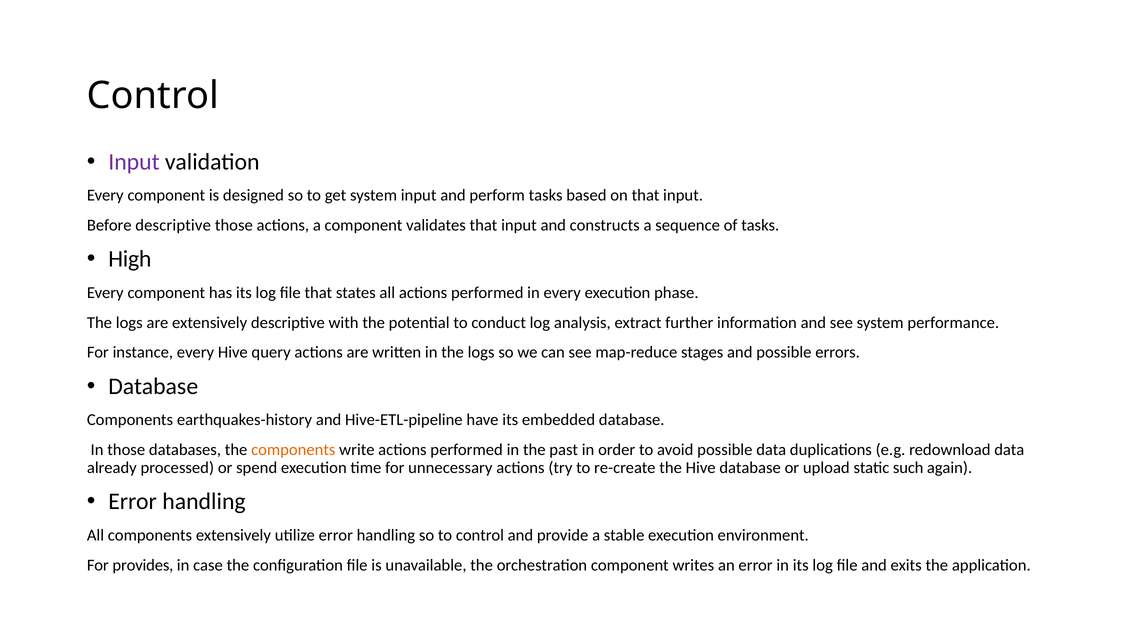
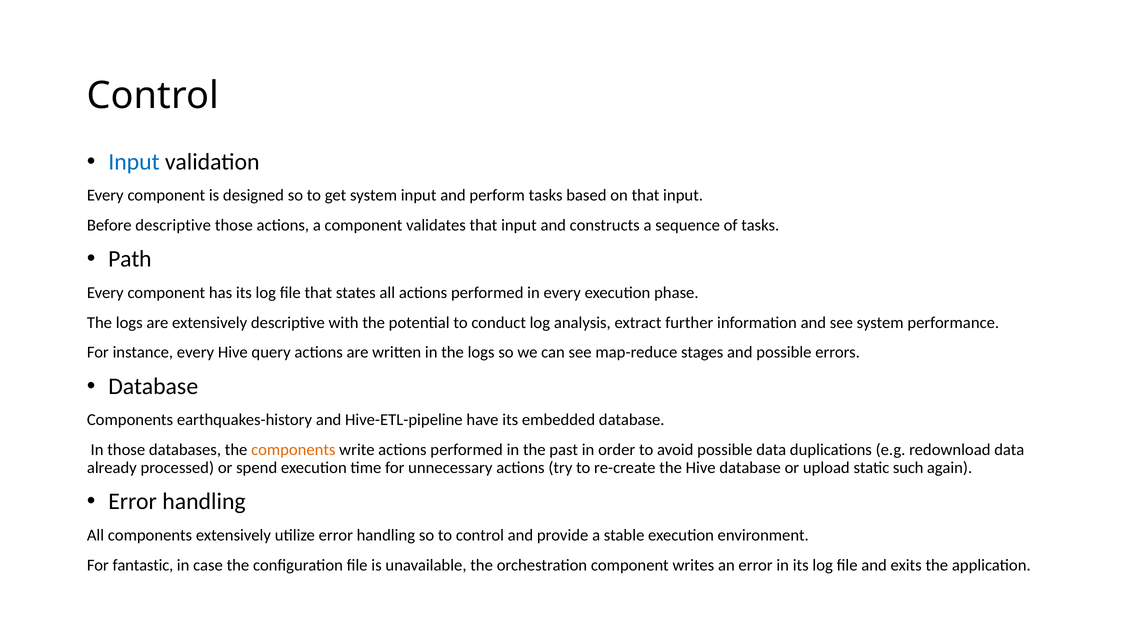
Input at (134, 162) colour: purple -> blue
High: High -> Path
provides: provides -> fantastic
